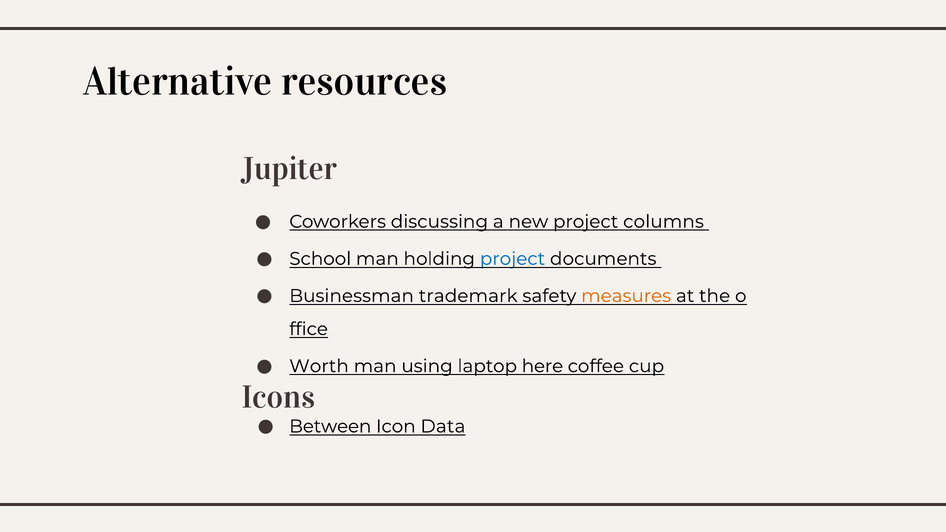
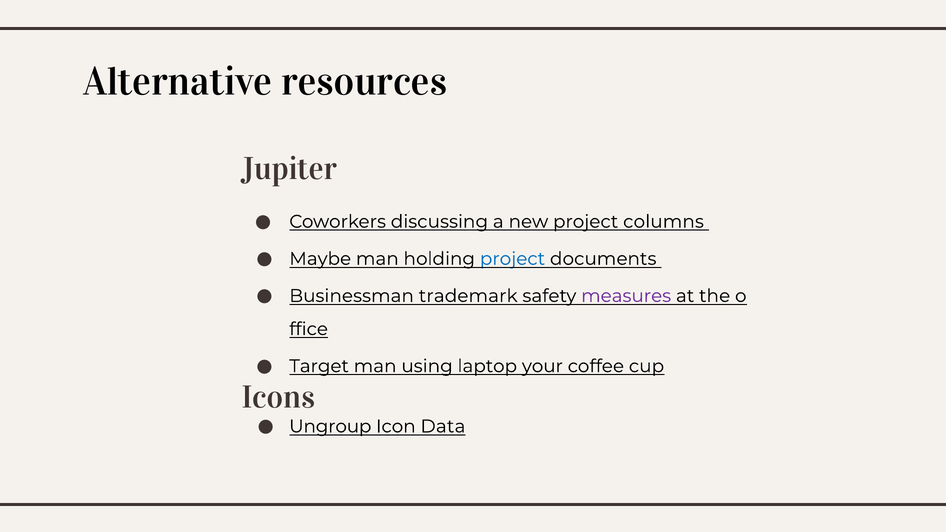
School: School -> Maybe
measures colour: orange -> purple
Worth: Worth -> Target
here: here -> your
Between: Between -> Ungroup
